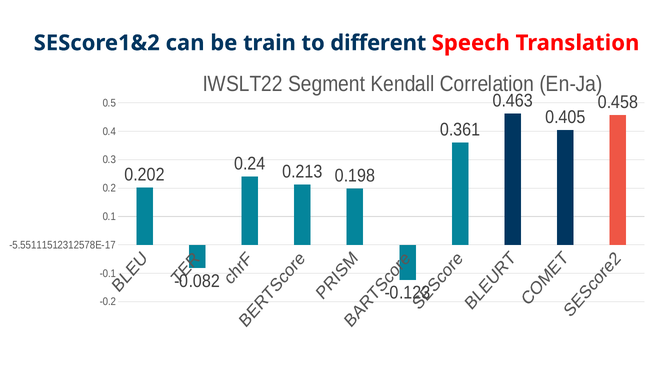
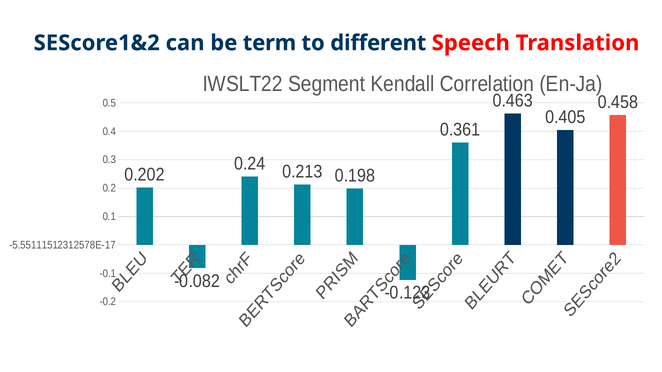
train: train -> term
